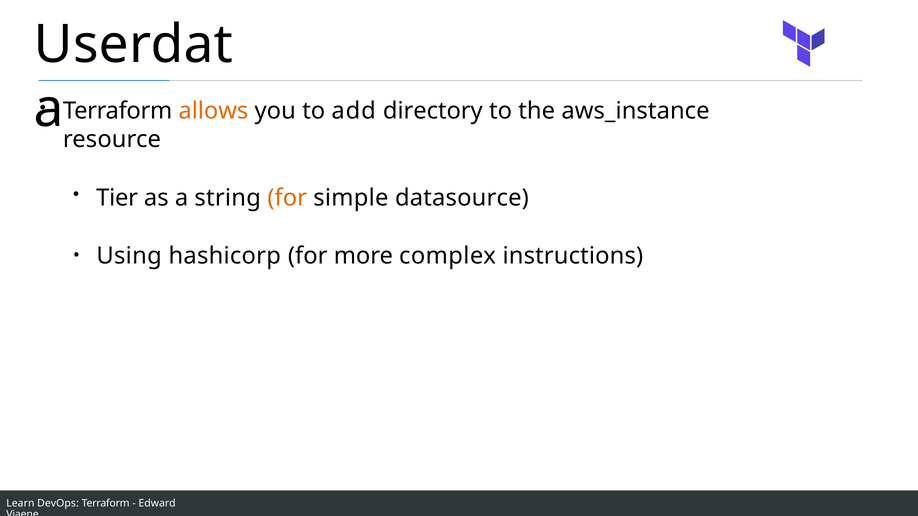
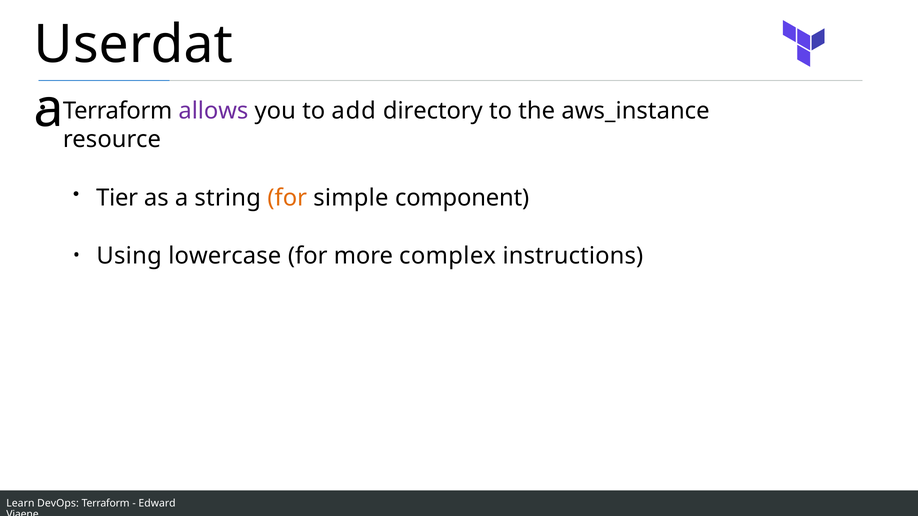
allows colour: orange -> purple
datasource: datasource -> component
hashicorp: hashicorp -> lowercase
